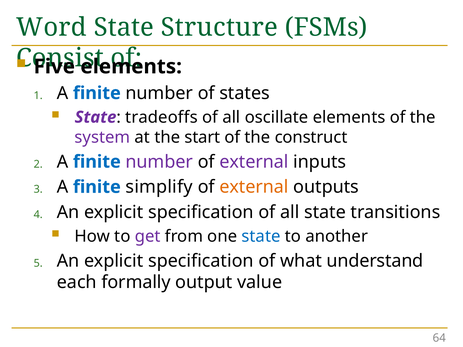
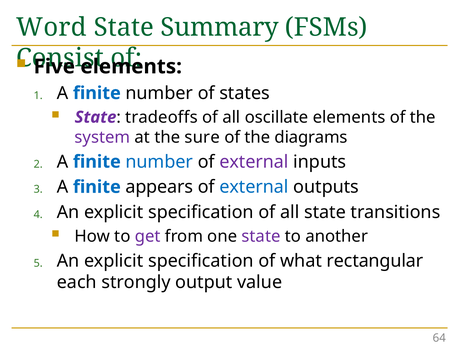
Structure: Structure -> Summary
start: start -> sure
construct: construct -> diagrams
number at (159, 162) colour: purple -> blue
simplify: simplify -> appears
external at (254, 187) colour: orange -> blue
state at (261, 236) colour: blue -> purple
understand: understand -> rectangular
formally: formally -> strongly
